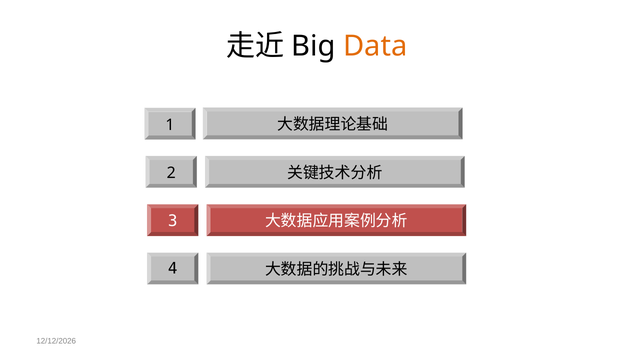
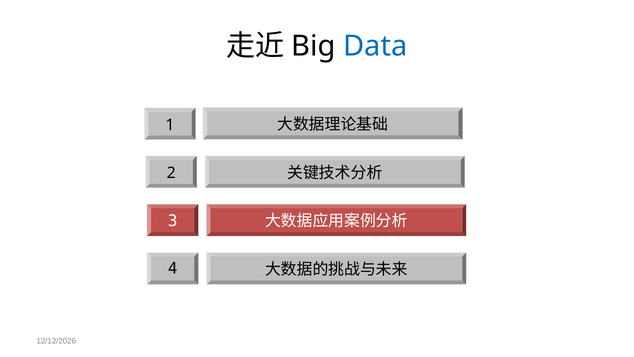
Data colour: orange -> blue
